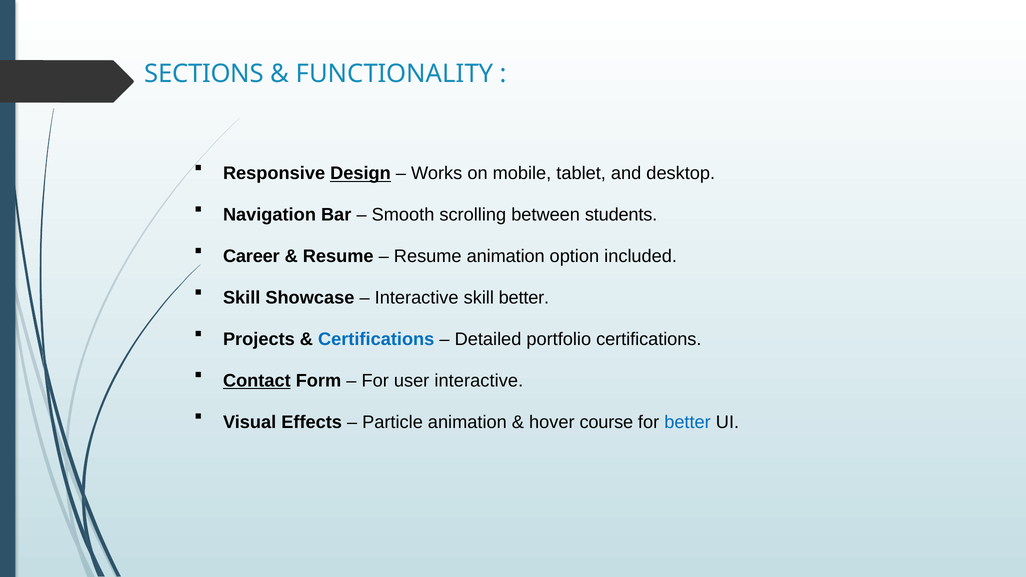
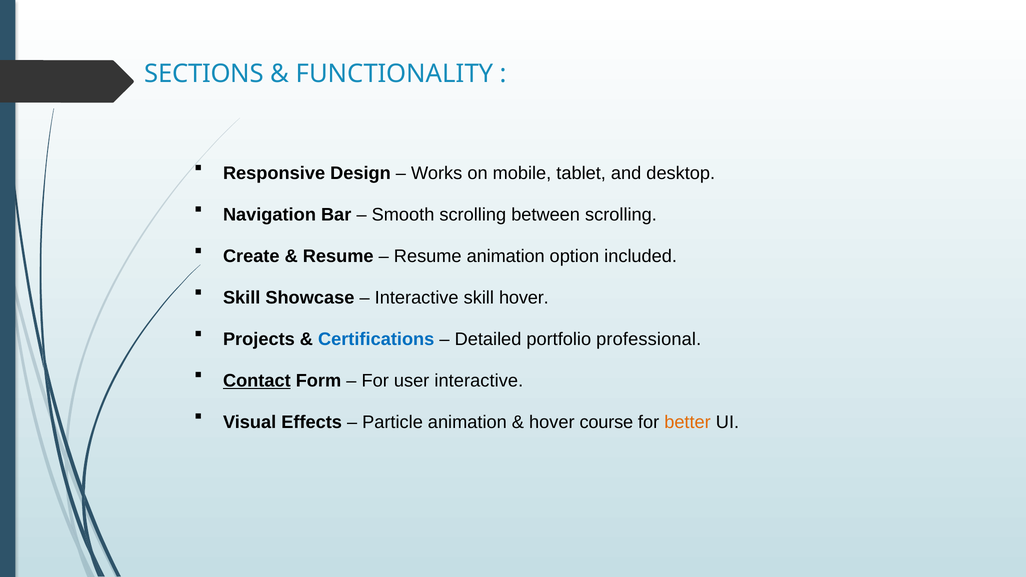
Design underline: present -> none
between students: students -> scrolling
Career: Career -> Create
skill better: better -> hover
portfolio certifications: certifications -> professional
better at (687, 422) colour: blue -> orange
